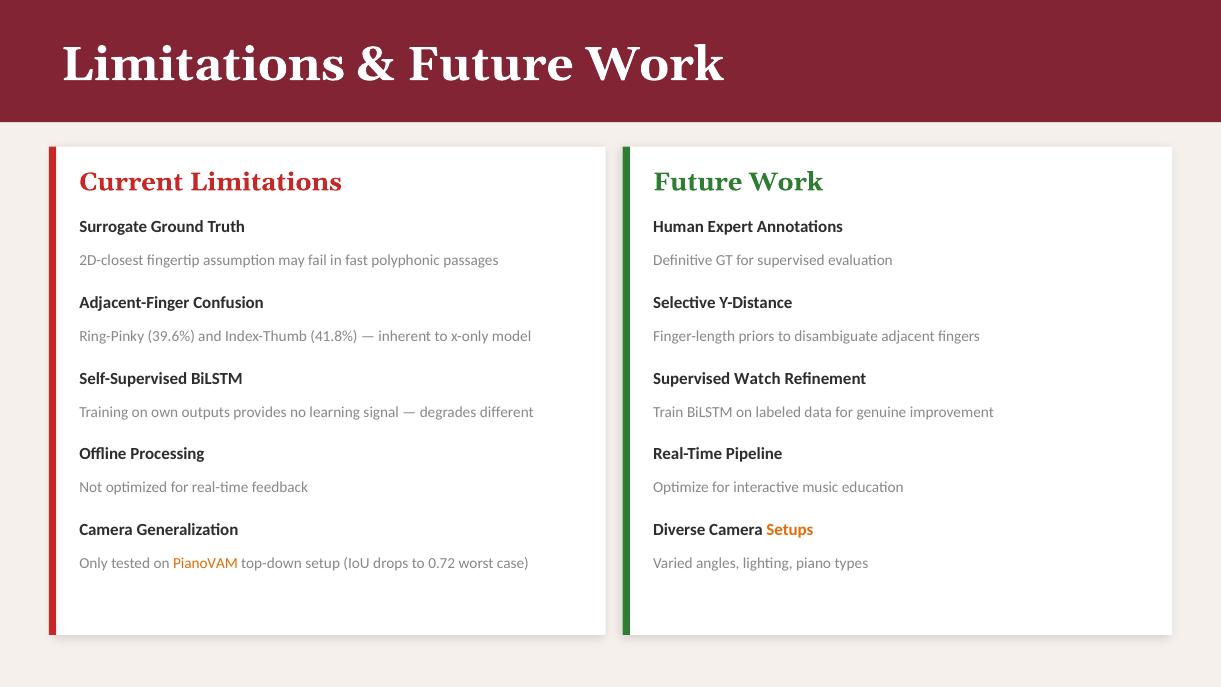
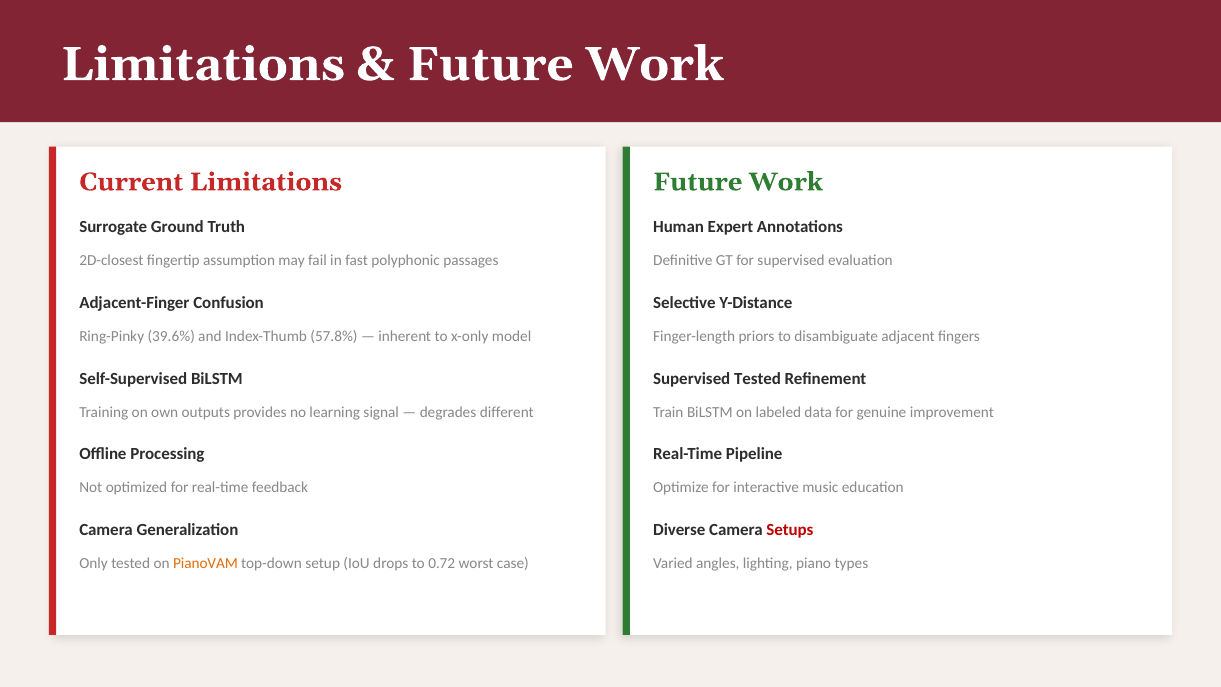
41.8%: 41.8% -> 57.8%
Supervised Watch: Watch -> Tested
Setups colour: orange -> red
